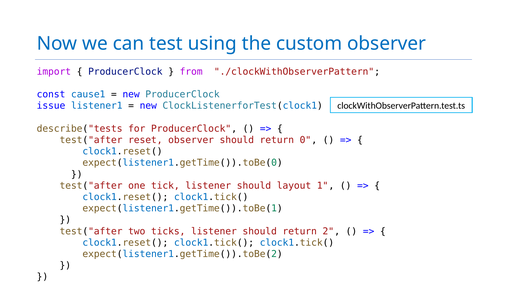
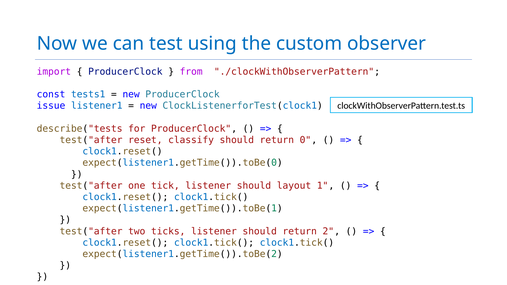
cause1: cause1 -> tests1
reset observer: observer -> classify
